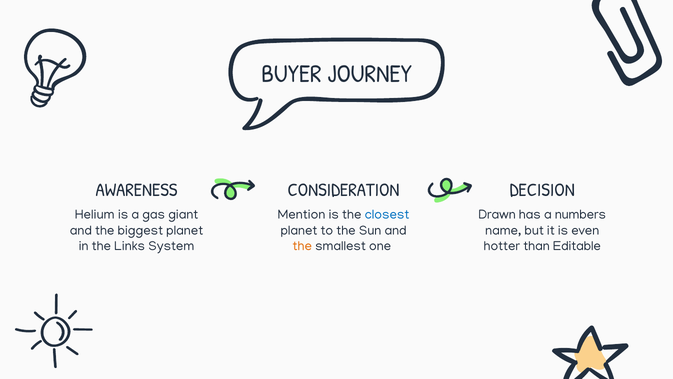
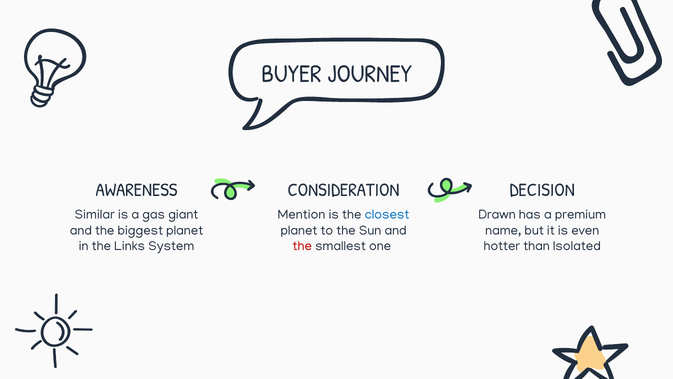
Helium: Helium -> Similar
numbers: numbers -> premium
the at (302, 246) colour: orange -> red
Editable: Editable -> Isolated
